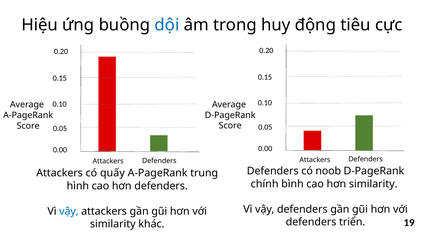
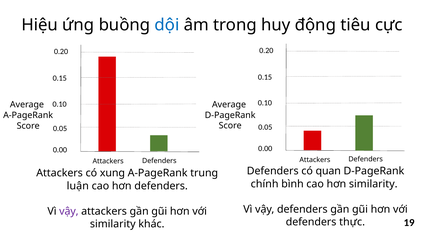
noob: noob -> quan
quấy: quấy -> xung
hình: hình -> luận
vậy at (69, 212) colour: blue -> purple
triển: triển -> thực
